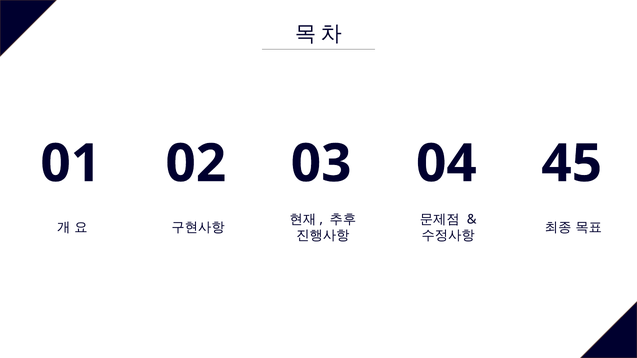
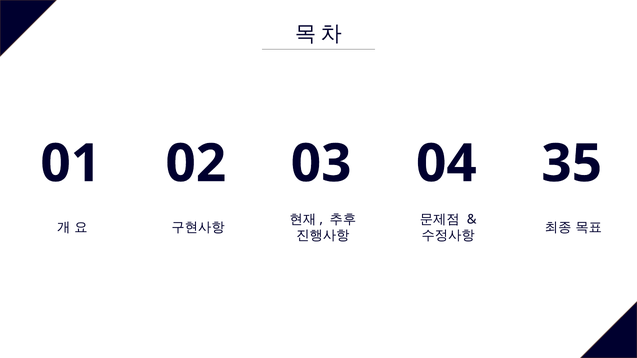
45: 45 -> 35
